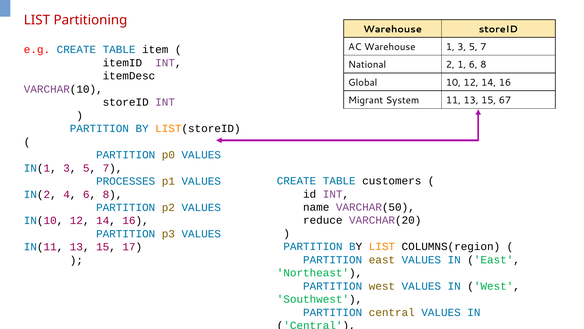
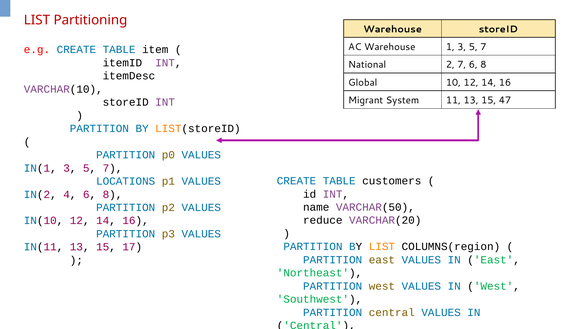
2 1: 1 -> 7
67: 67 -> 47
PROCESSES: PROCESSES -> LOCATIONS
